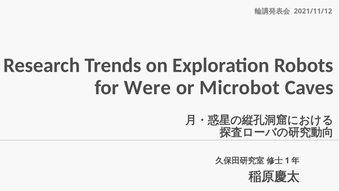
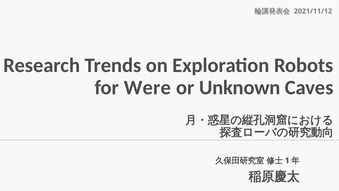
Microbot: Microbot -> Unknown
